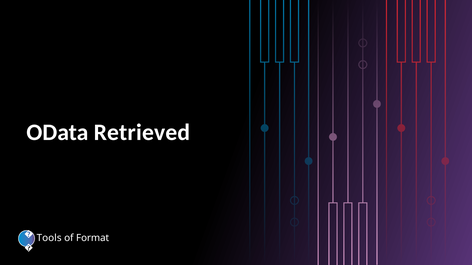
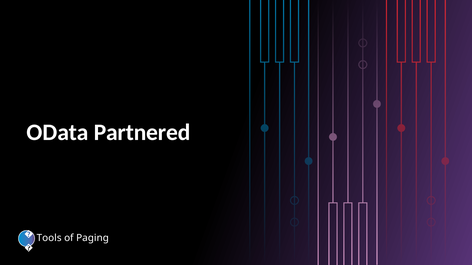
Retrieved: Retrieved -> Partnered
Format: Format -> Paging
